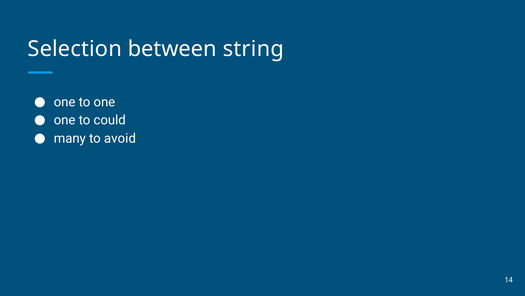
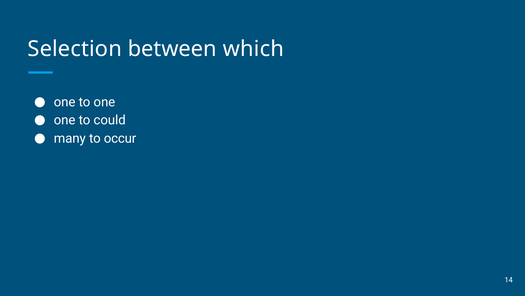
string: string -> which
avoid: avoid -> occur
